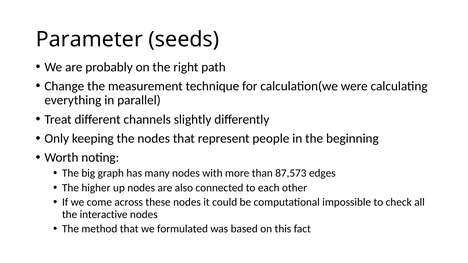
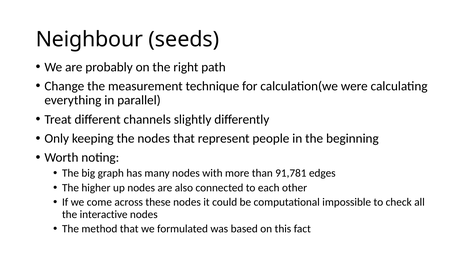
Parameter: Parameter -> Neighbour
87,573: 87,573 -> 91,781
